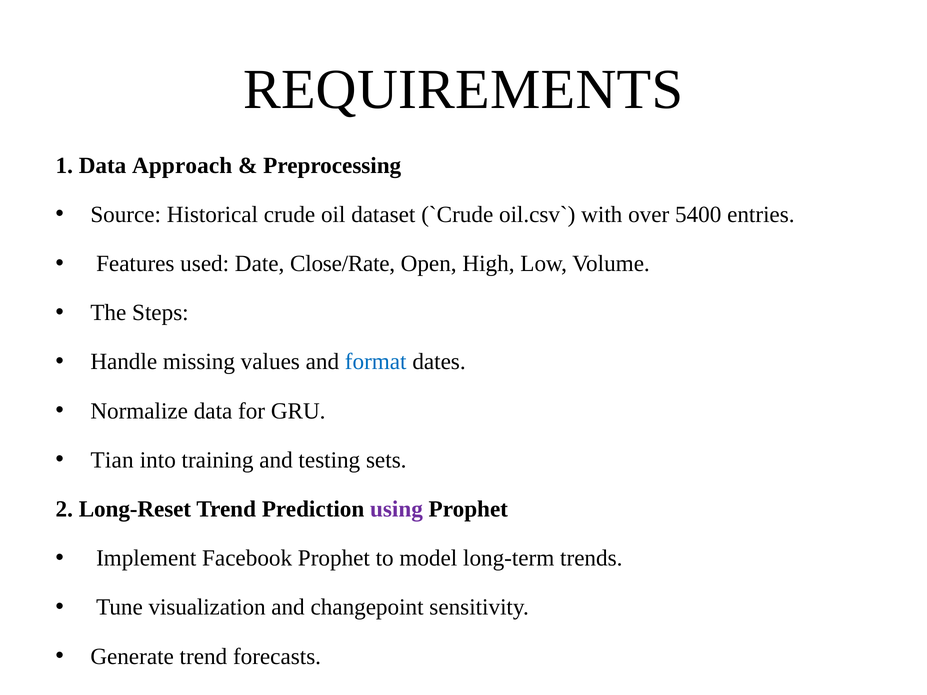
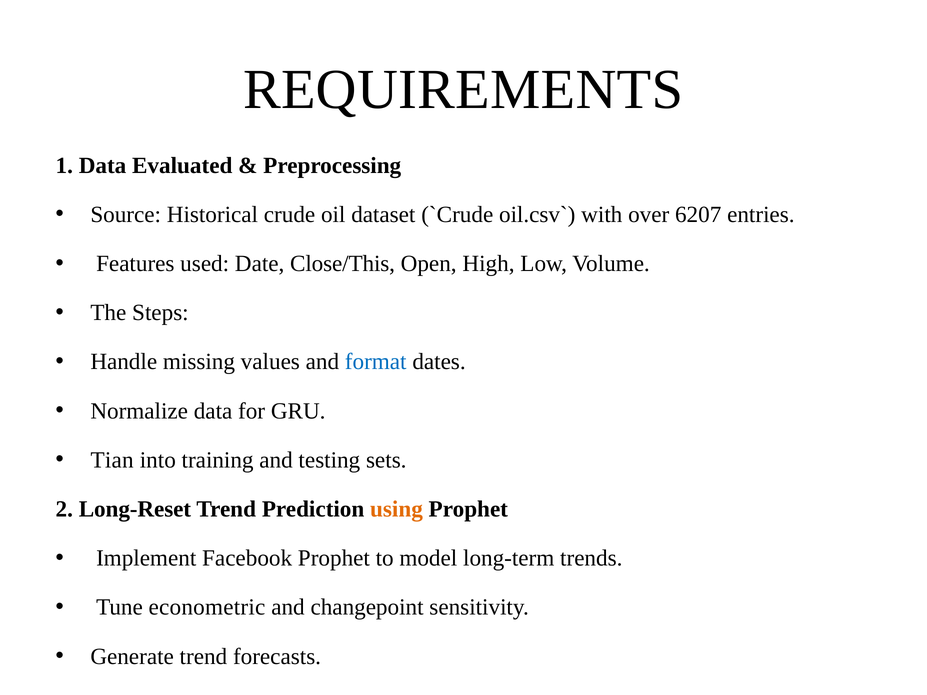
Approach: Approach -> Evaluated
5400: 5400 -> 6207
Close/Rate: Close/Rate -> Close/This
using colour: purple -> orange
visualization: visualization -> econometric
